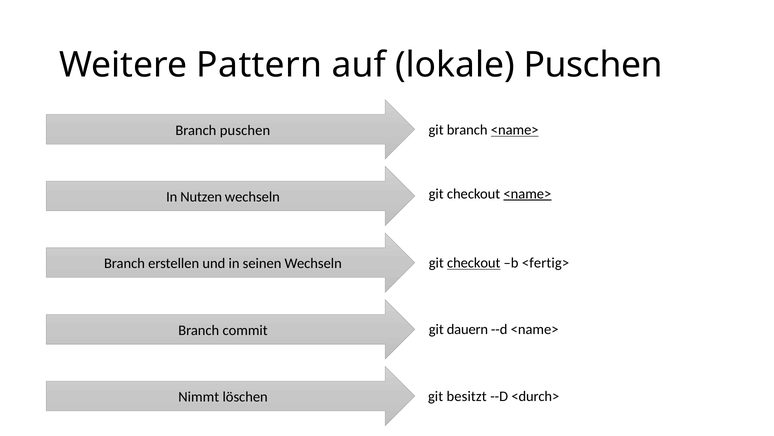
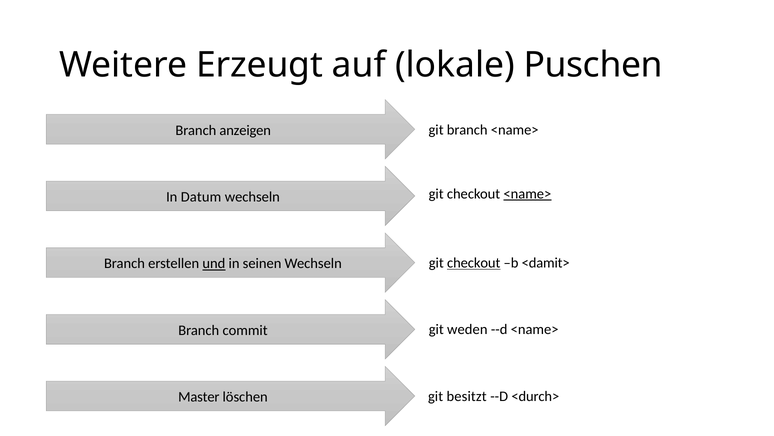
Pattern: Pattern -> Erzeugt
Branch puschen: puschen -> anzeigen
<name> at (515, 130) underline: present -> none
Nutzen: Nutzen -> Datum
und underline: none -> present
<fertig>: <fertig> -> <damit>
dauern: dauern -> weden
Nimmt: Nimmt -> Master
